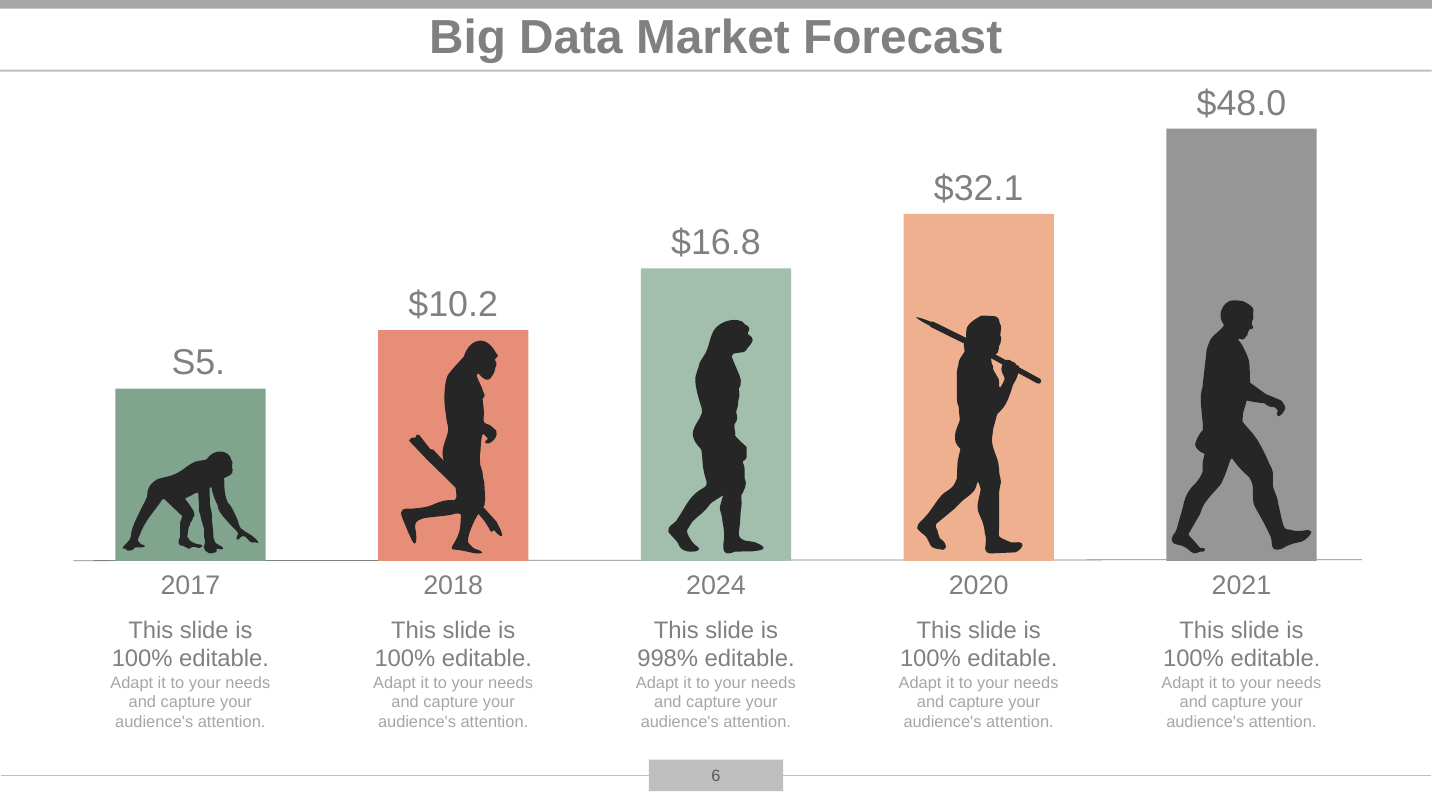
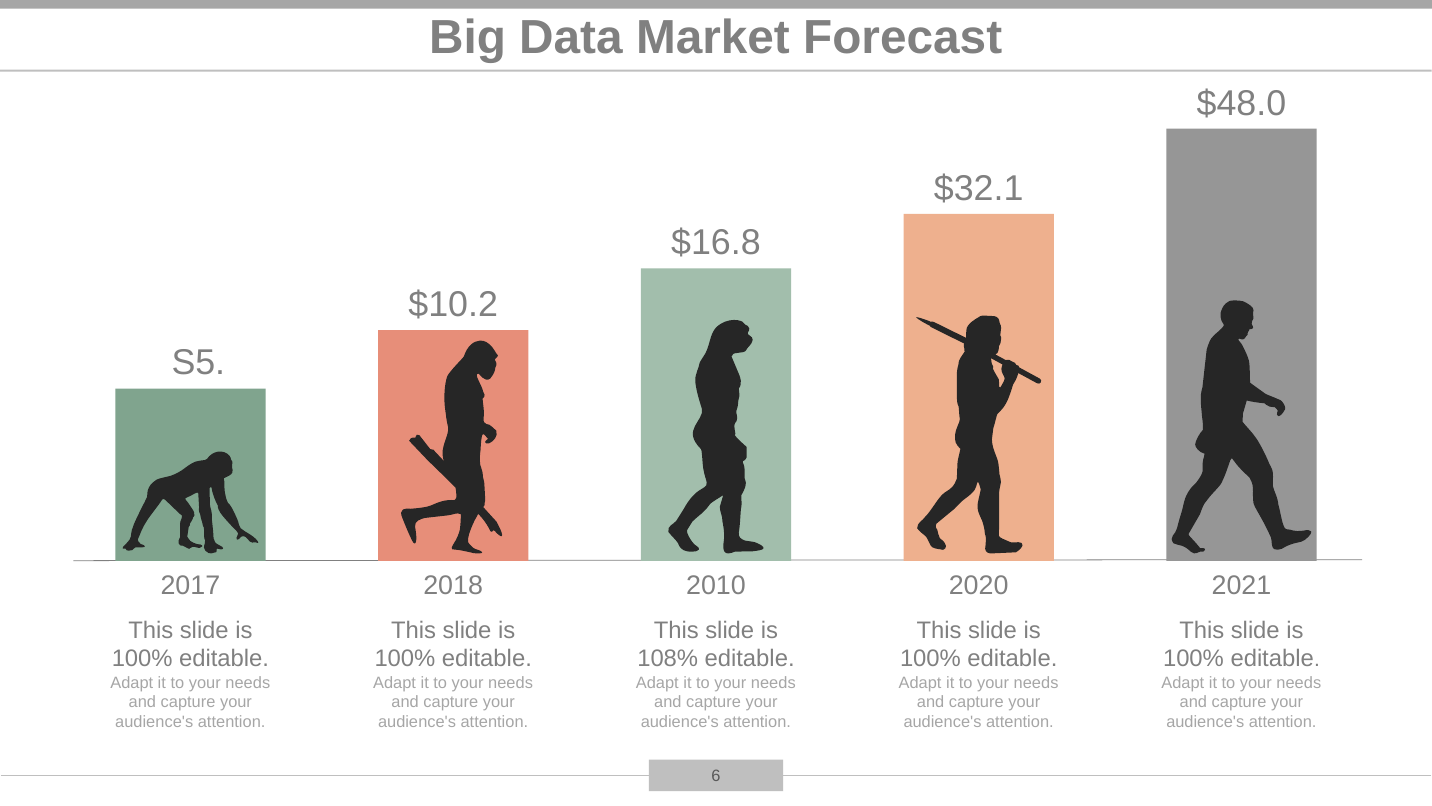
2024: 2024 -> 2010
998%: 998% -> 108%
